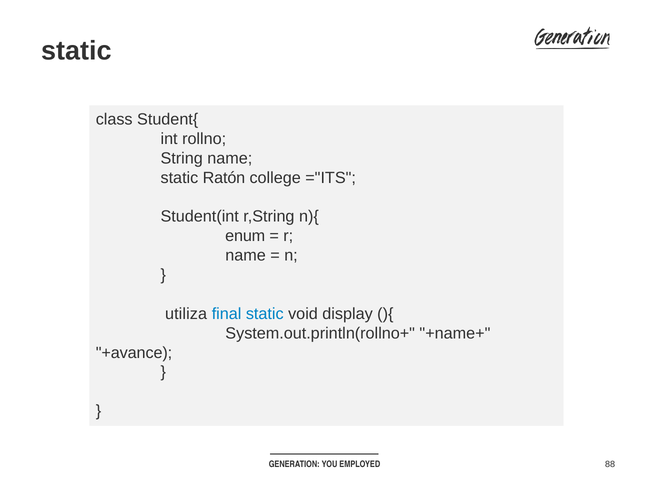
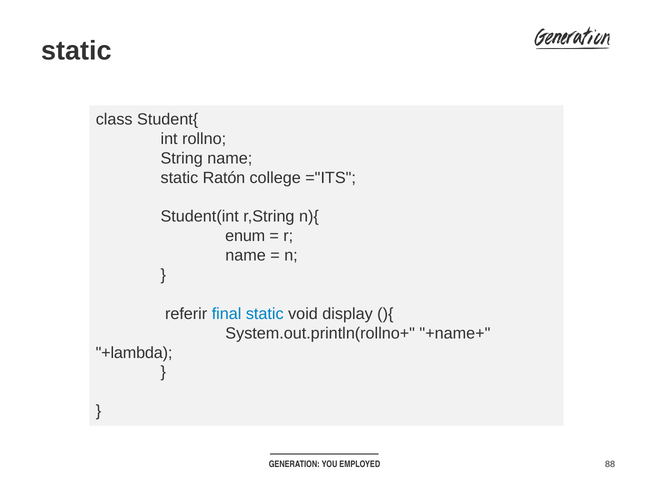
utiliza: utiliza -> referir
+avance: +avance -> +lambda
